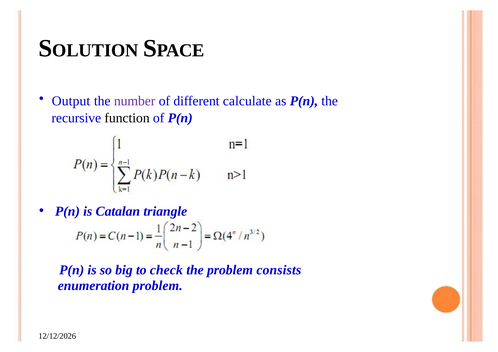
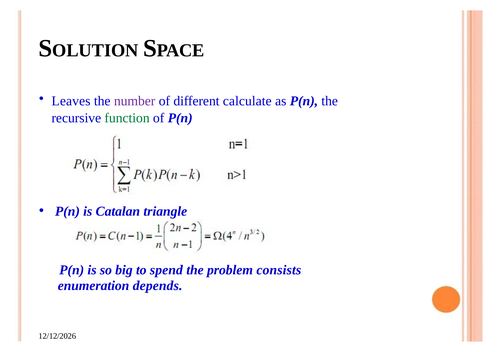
Output: Output -> Leaves
function colour: black -> green
check: check -> spend
enumeration problem: problem -> depends
